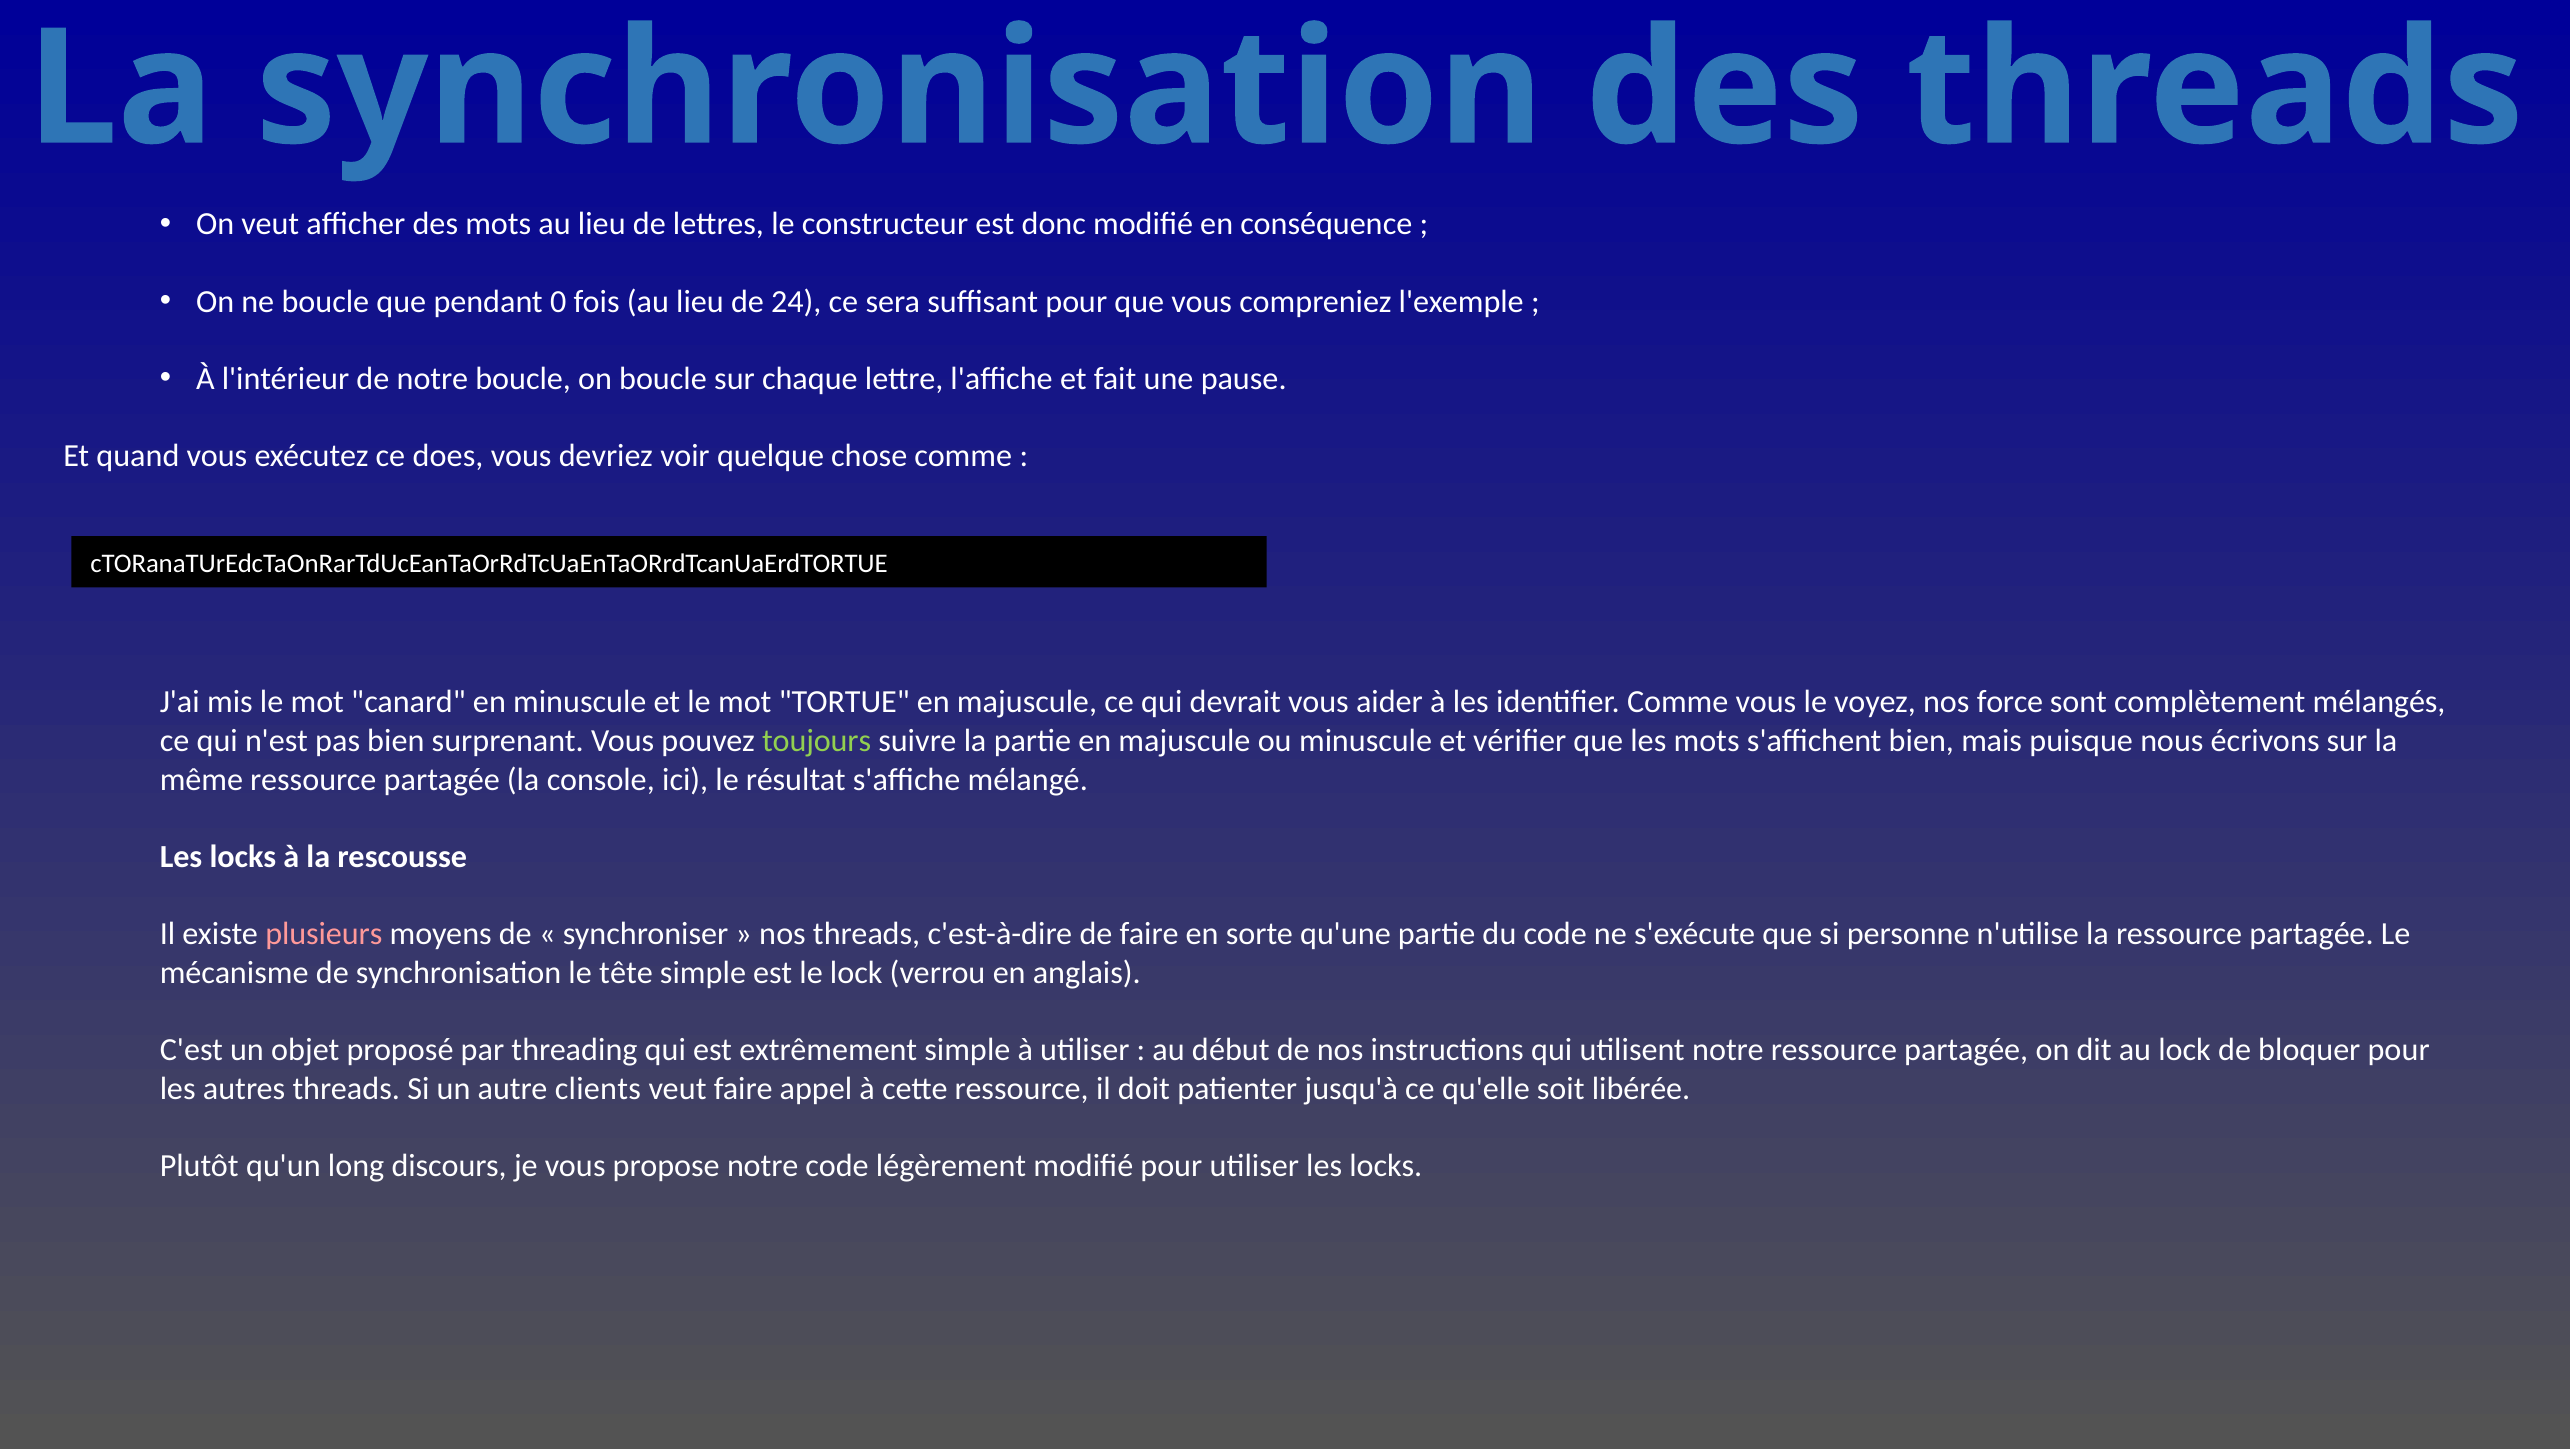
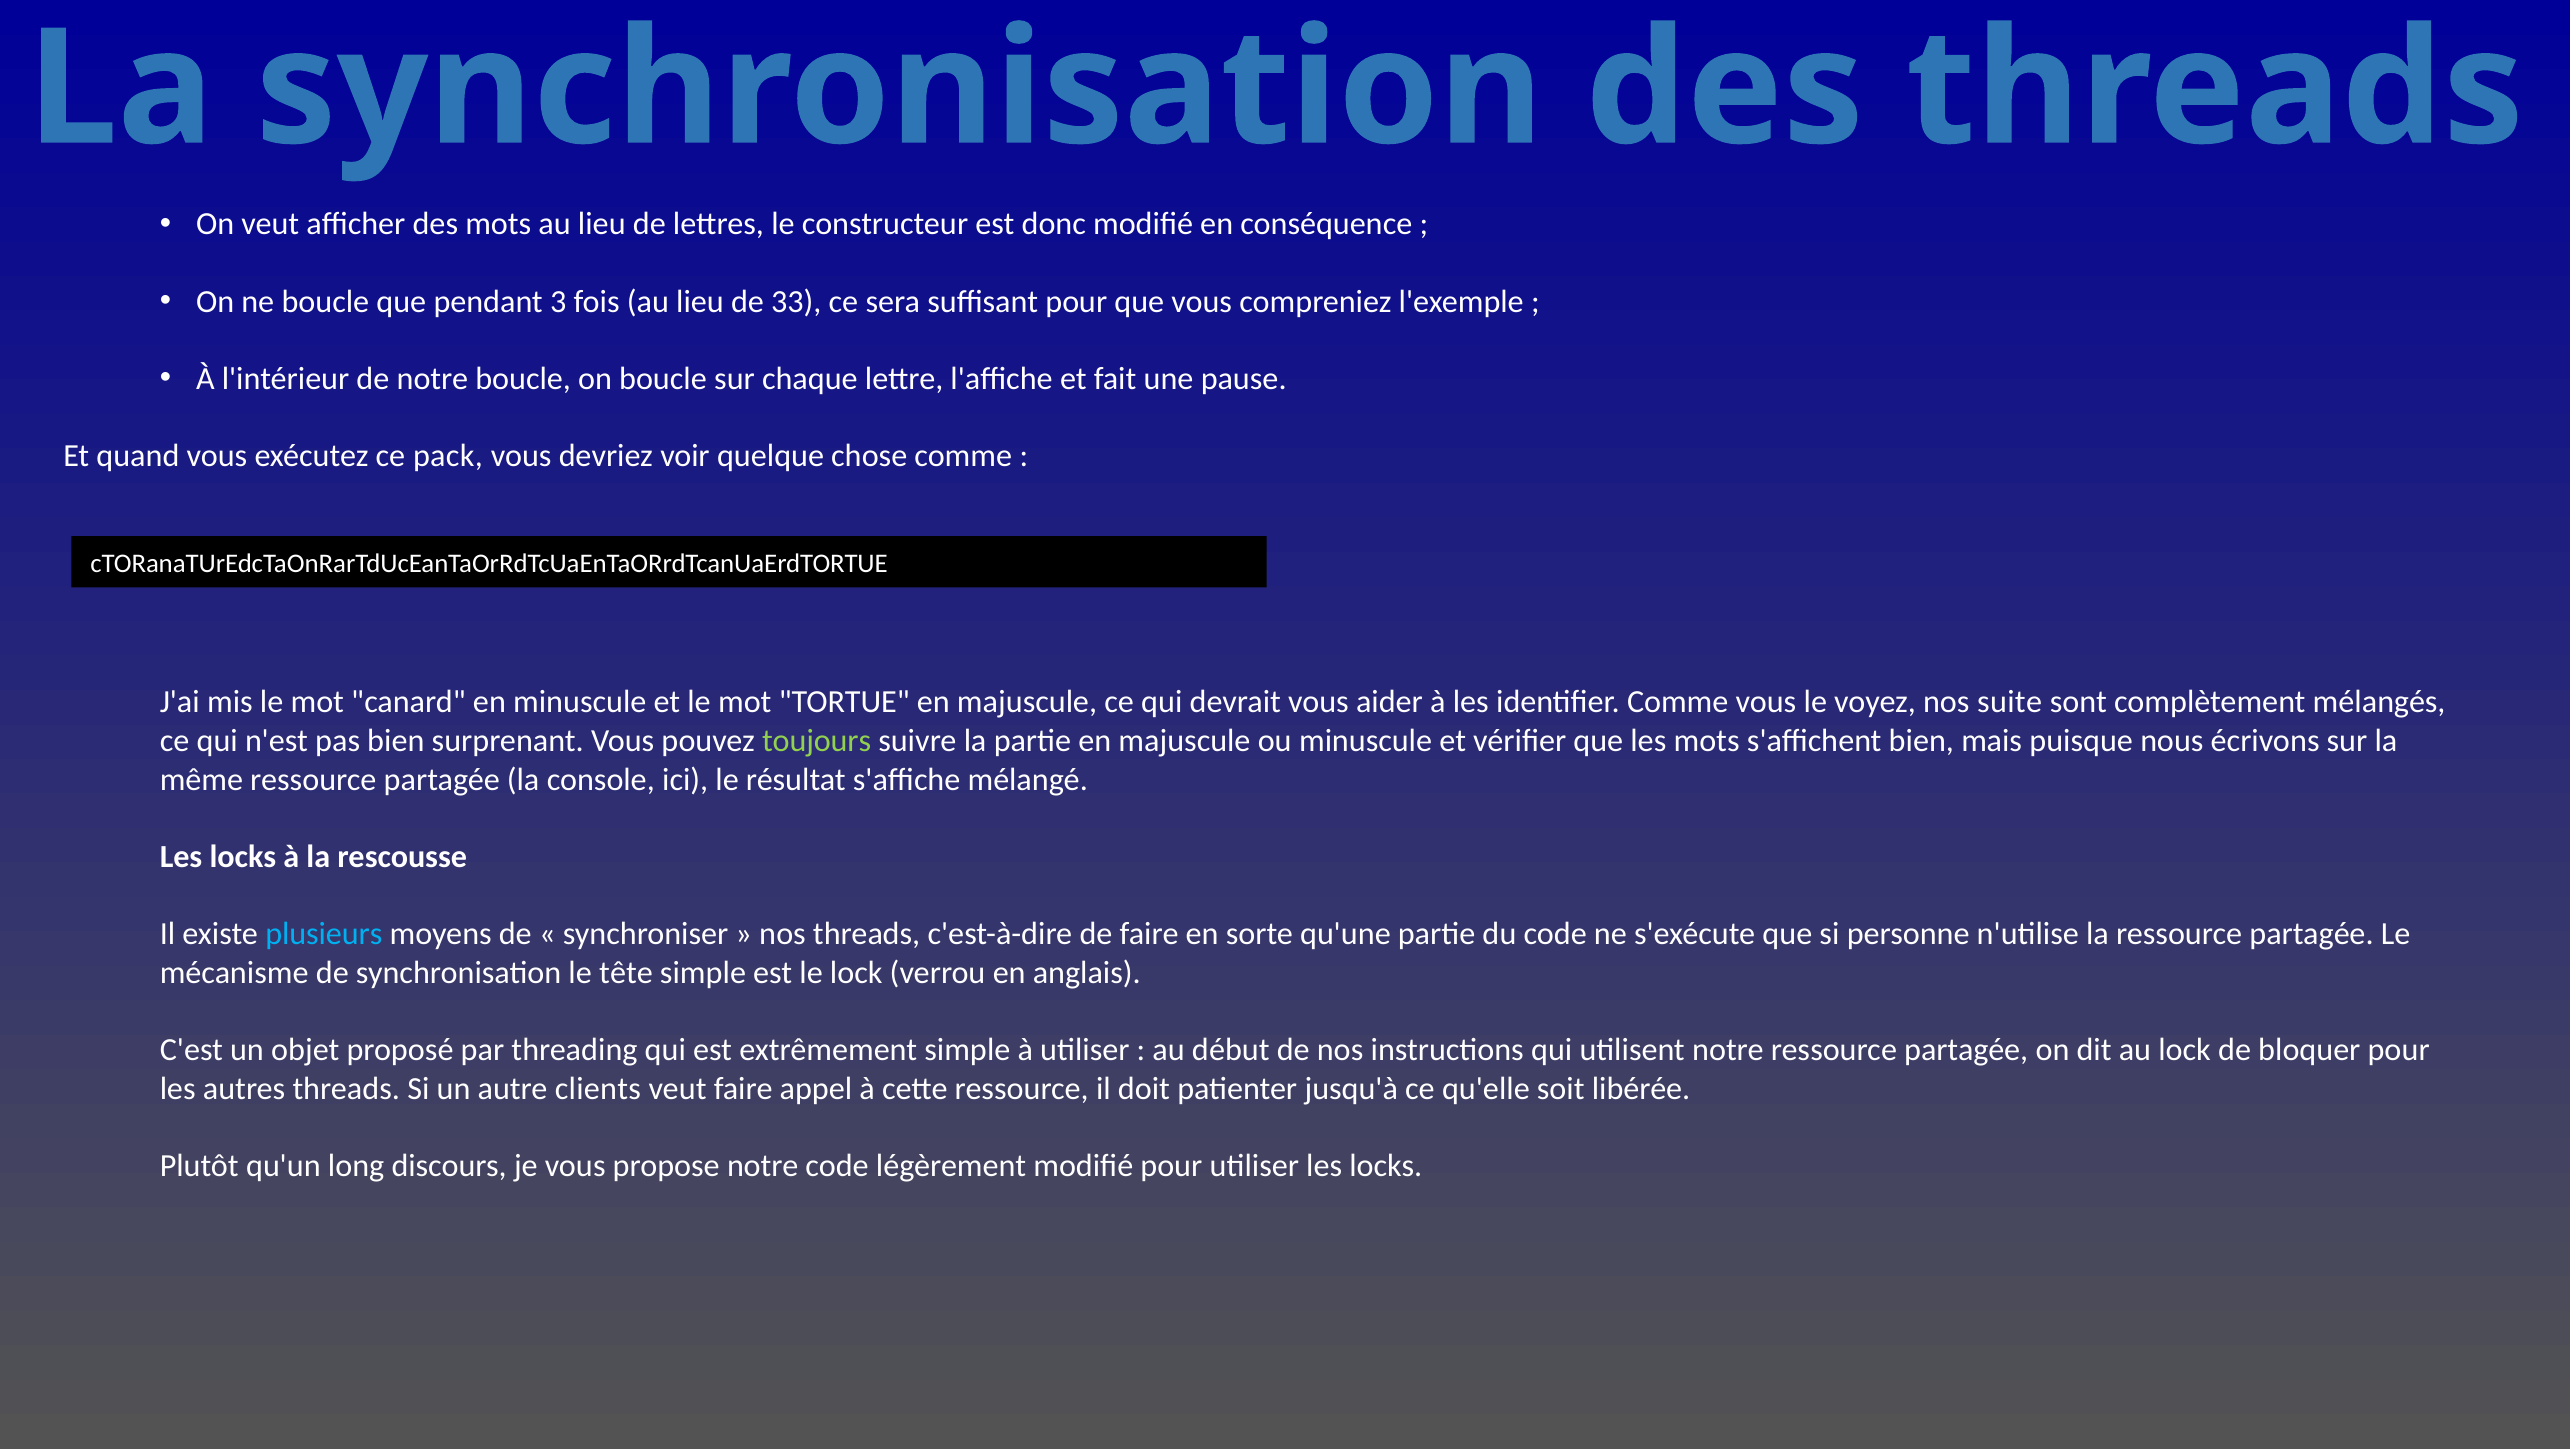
0: 0 -> 3
24: 24 -> 33
does: does -> pack
force: force -> suite
plusieurs colour: pink -> light blue
